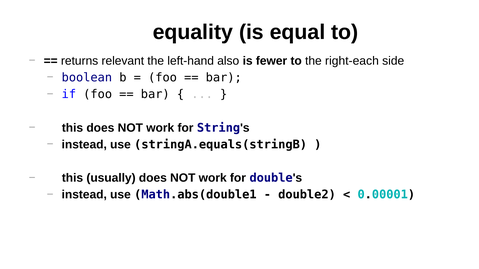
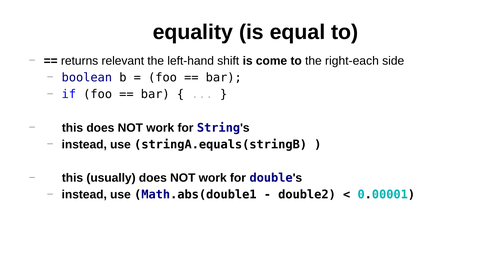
also: also -> shift
fewer: fewer -> come
